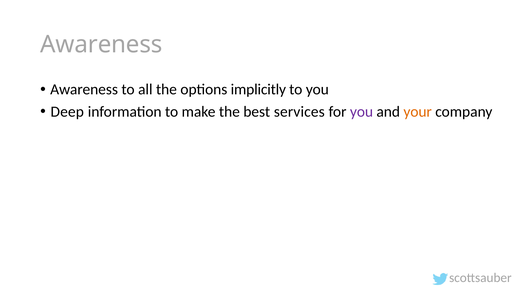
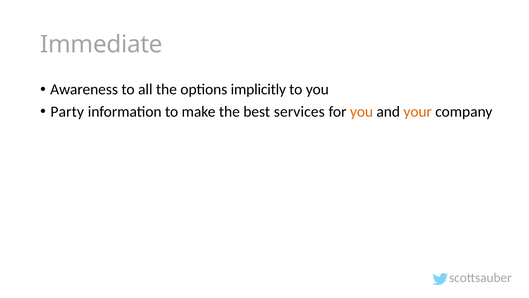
Awareness at (101, 44): Awareness -> Immediate
Deep: Deep -> Party
you at (361, 112) colour: purple -> orange
